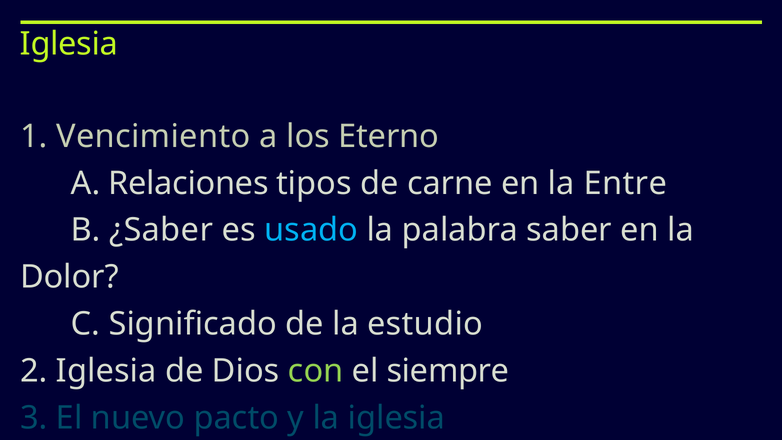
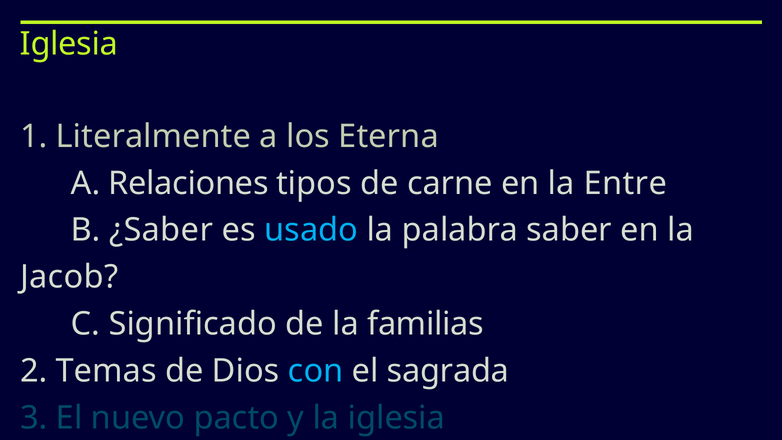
Vencimiento: Vencimiento -> Literalmente
Eterno: Eterno -> Eterna
Dolor: Dolor -> Jacob
estudio: estudio -> familias
2 Iglesia: Iglesia -> Temas
con colour: light green -> light blue
siempre: siempre -> sagrada
